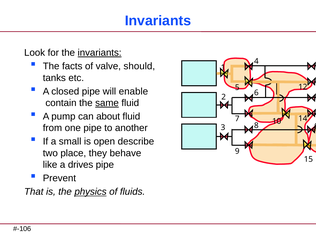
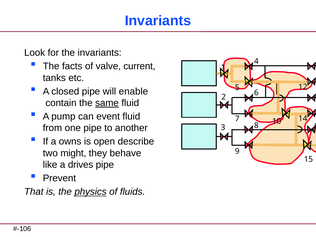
invariants at (100, 53) underline: present -> none
should: should -> current
about: about -> event
small: small -> owns
place: place -> might
